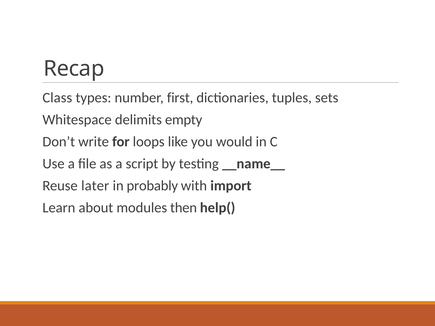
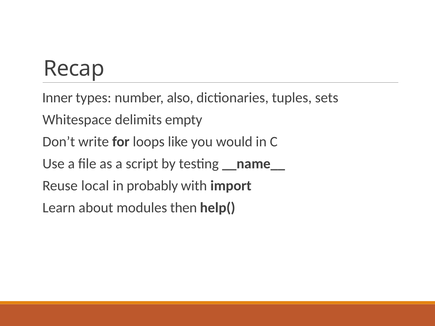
Class: Class -> Inner
first: first -> also
later: later -> local
